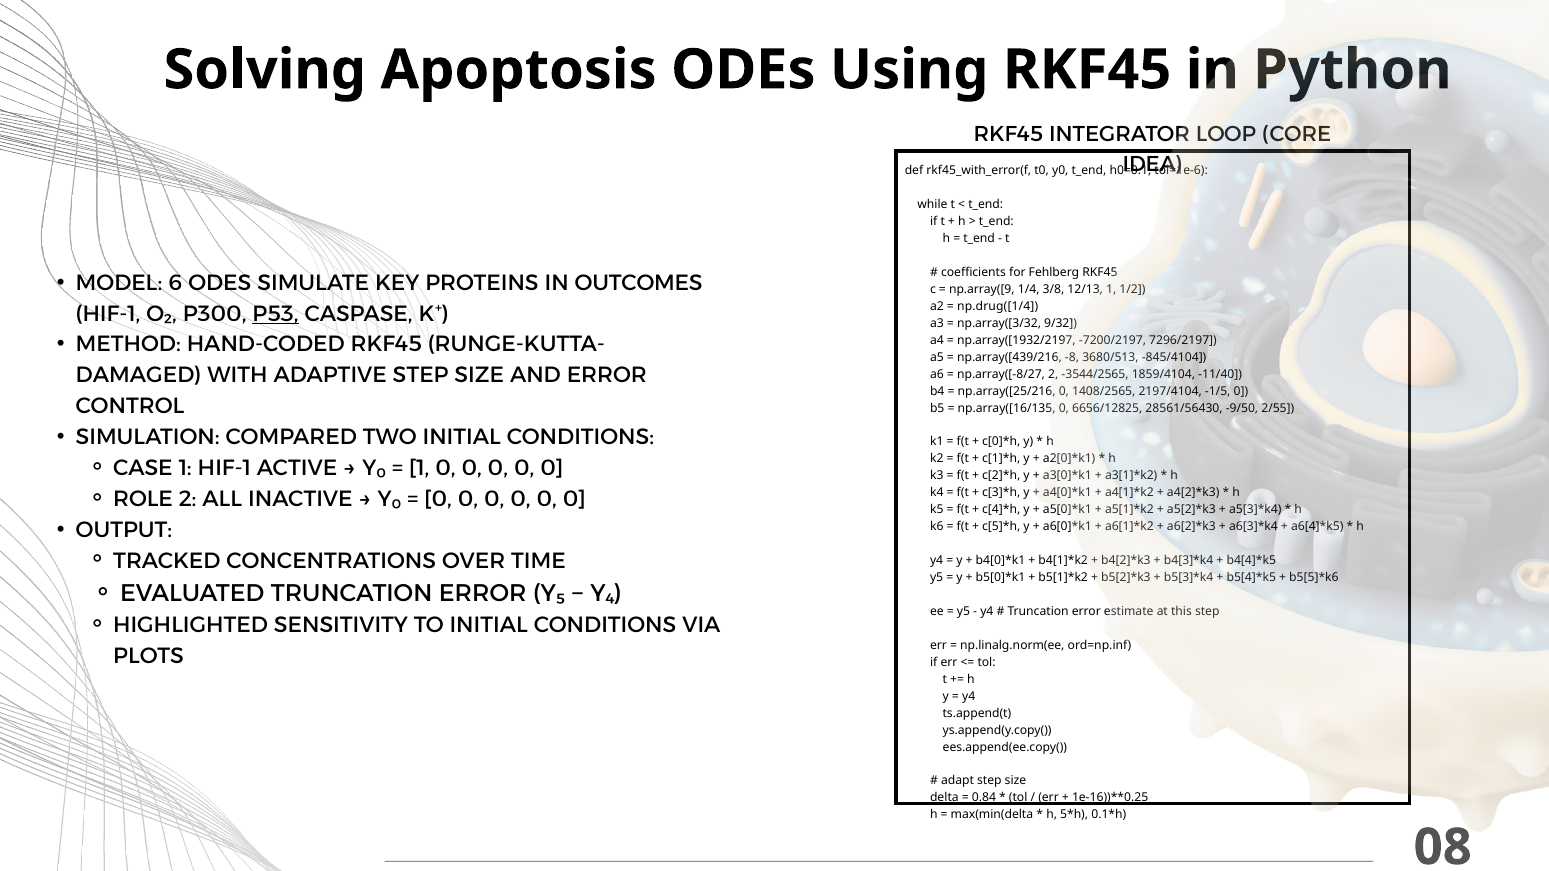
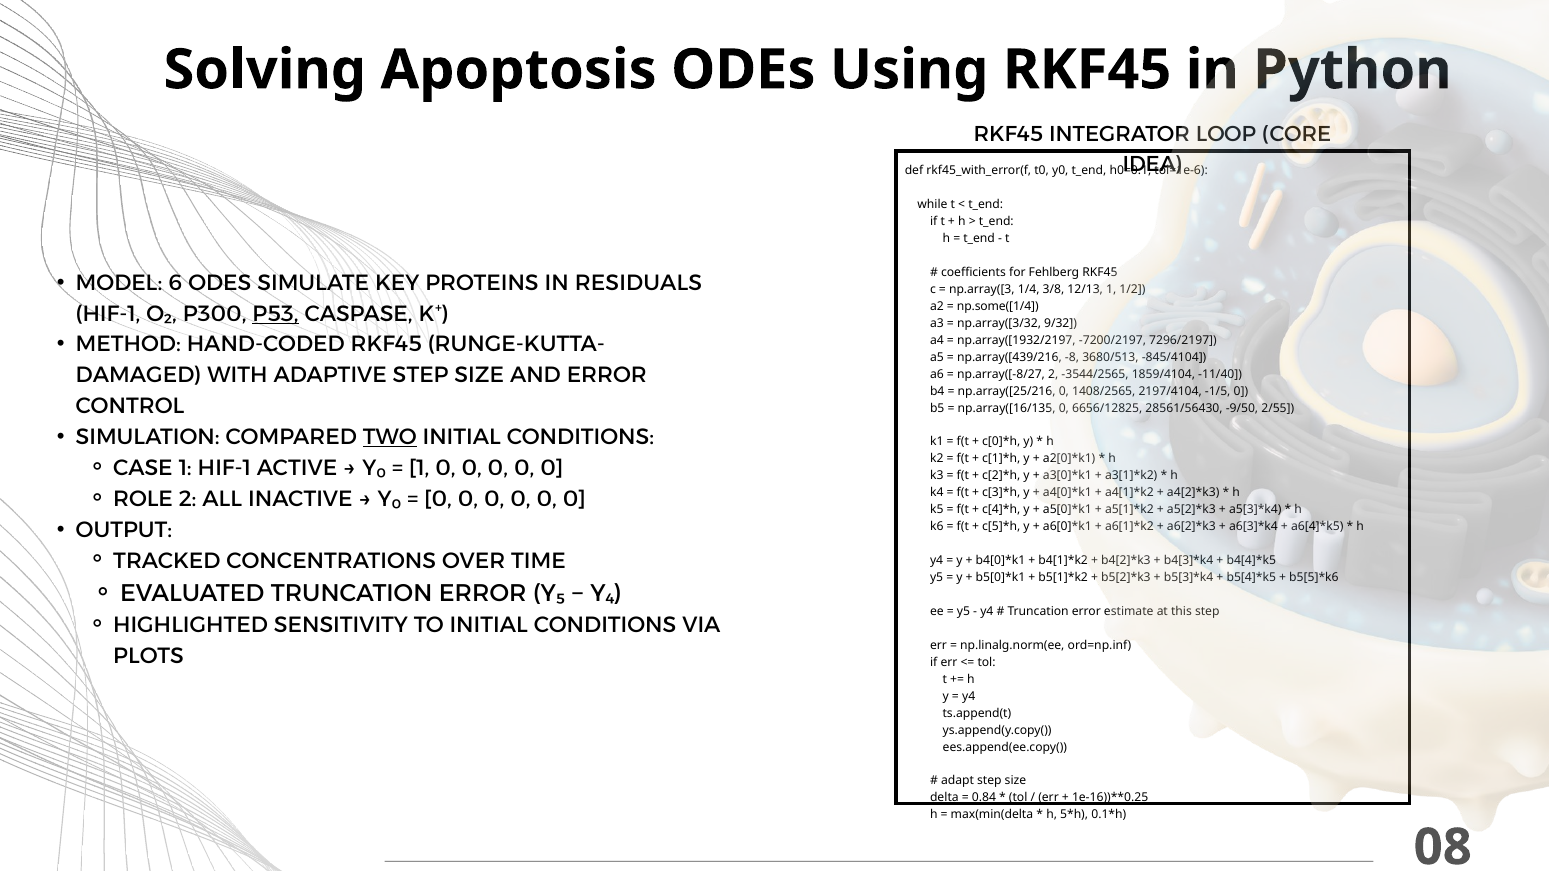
OUTCOMES: OUTCOMES -> RESIDUALS
np.array([9: np.array([9 -> np.array([3
np.drug([1/4: np.drug([1/4 -> np.some([1/4
TWO underline: none -> present
